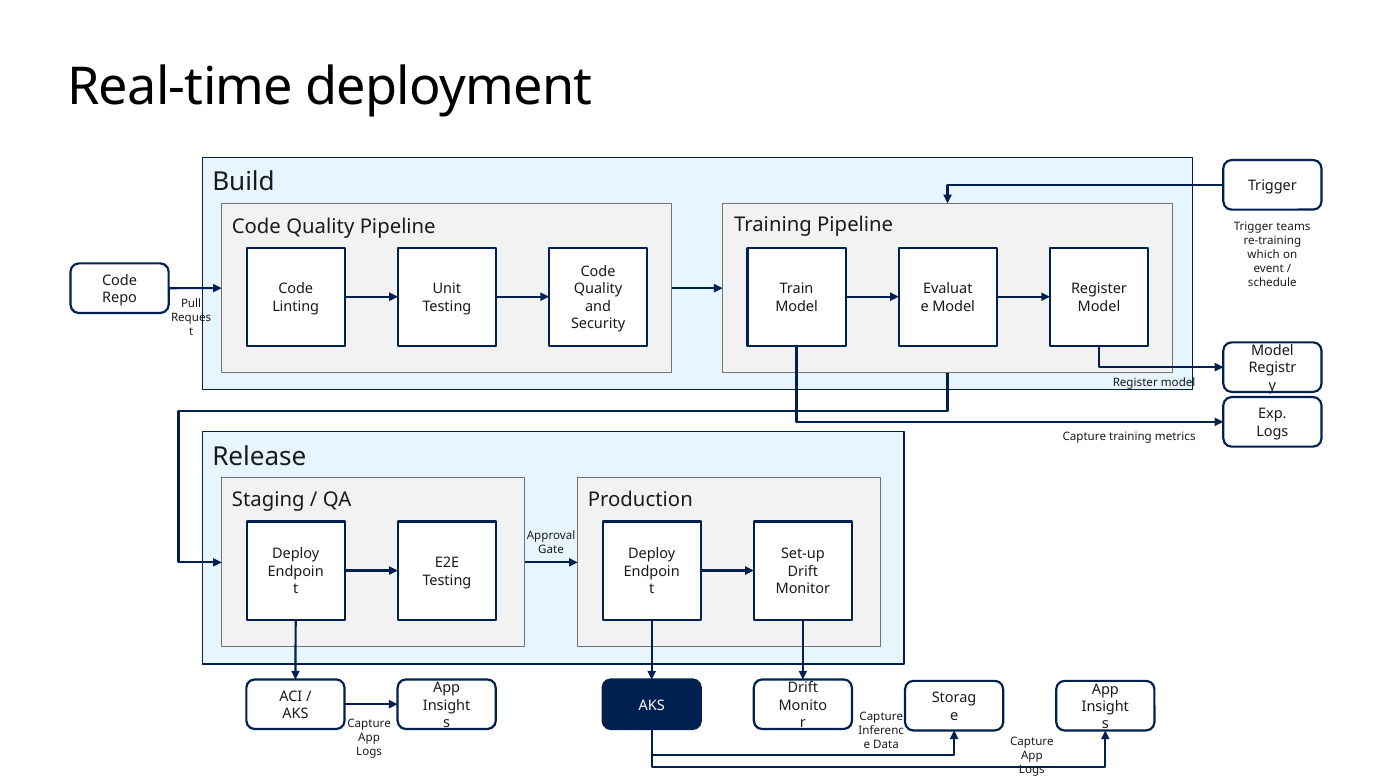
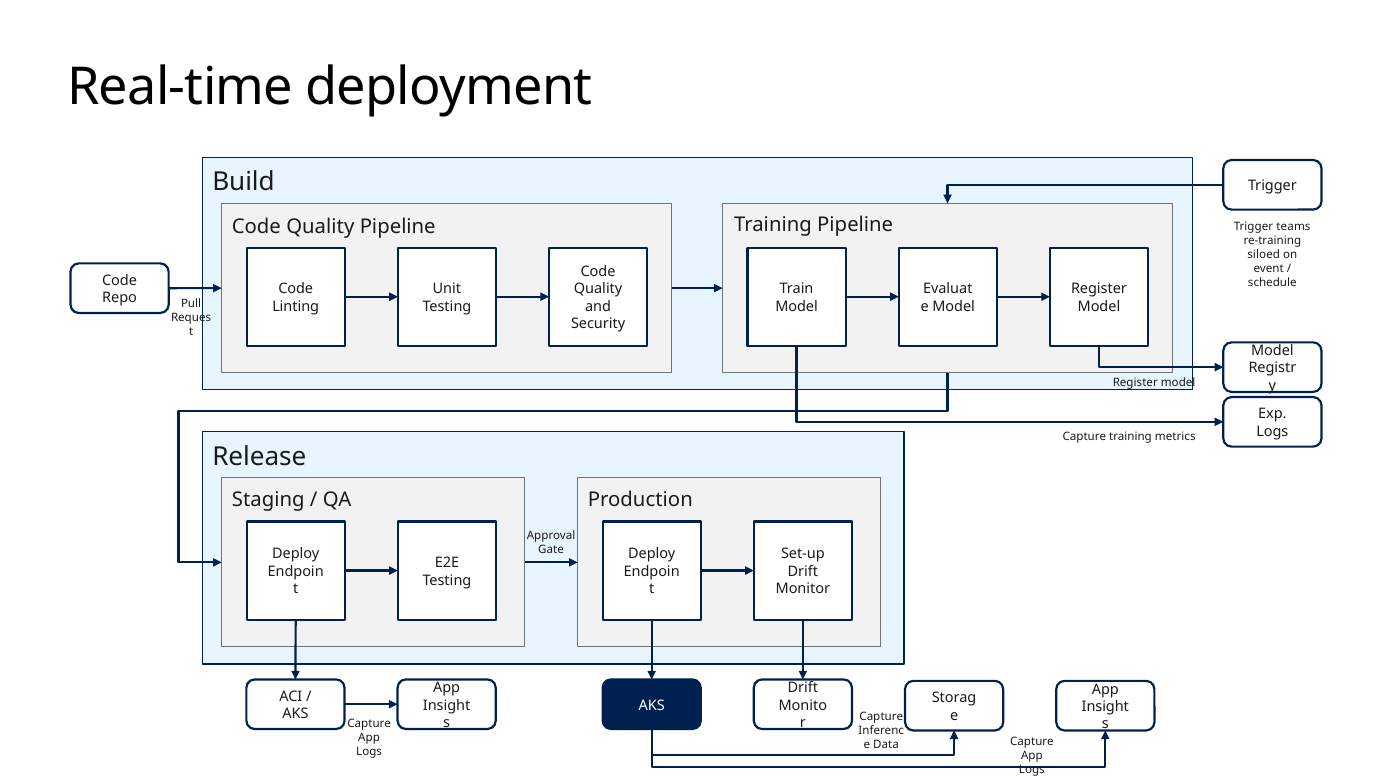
which: which -> siloed
